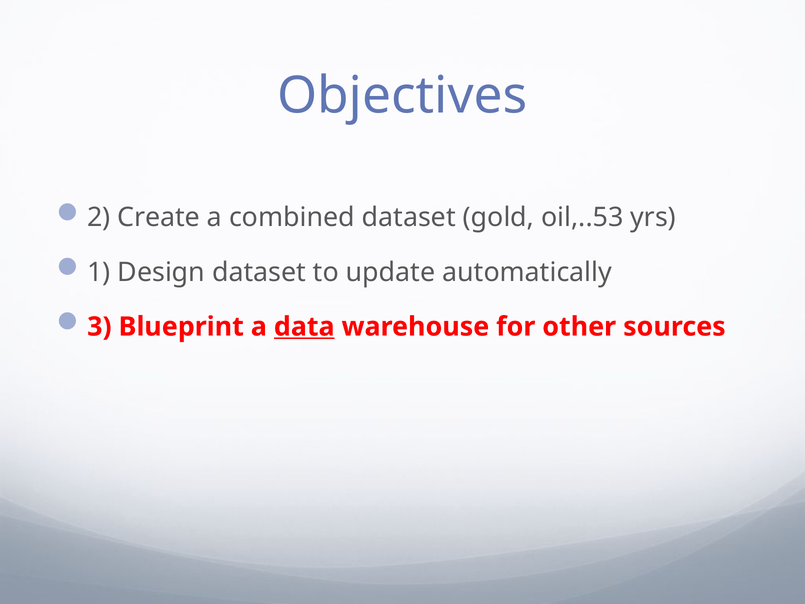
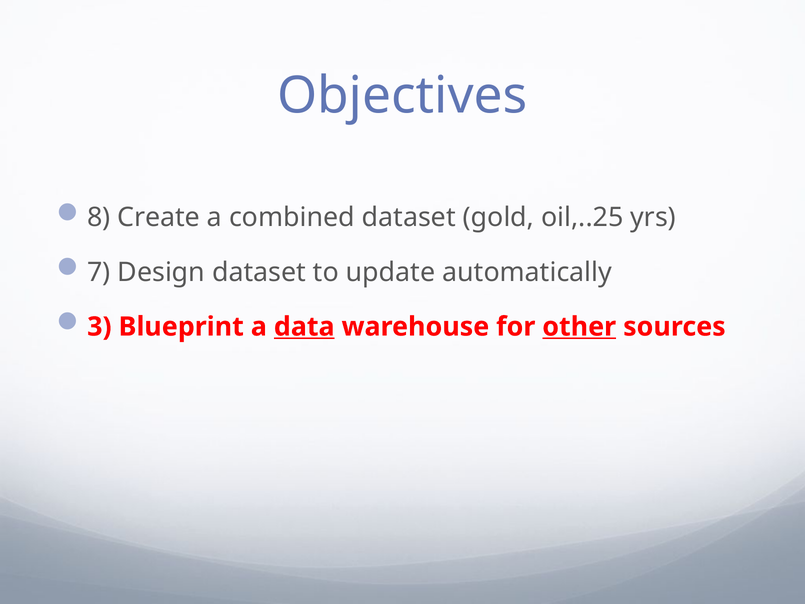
2: 2 -> 8
oil,..53: oil,..53 -> oil,..25
1: 1 -> 7
other underline: none -> present
